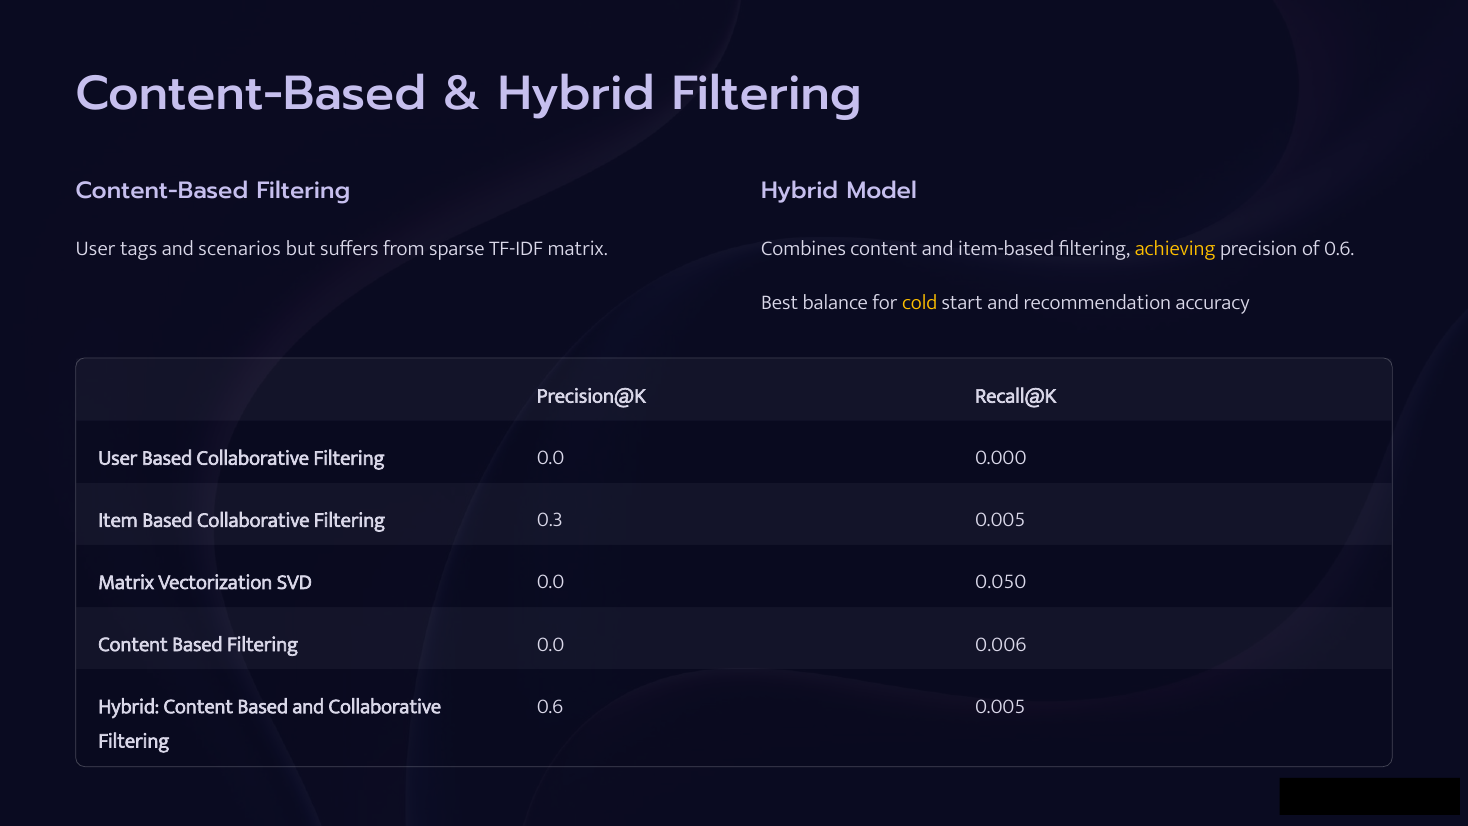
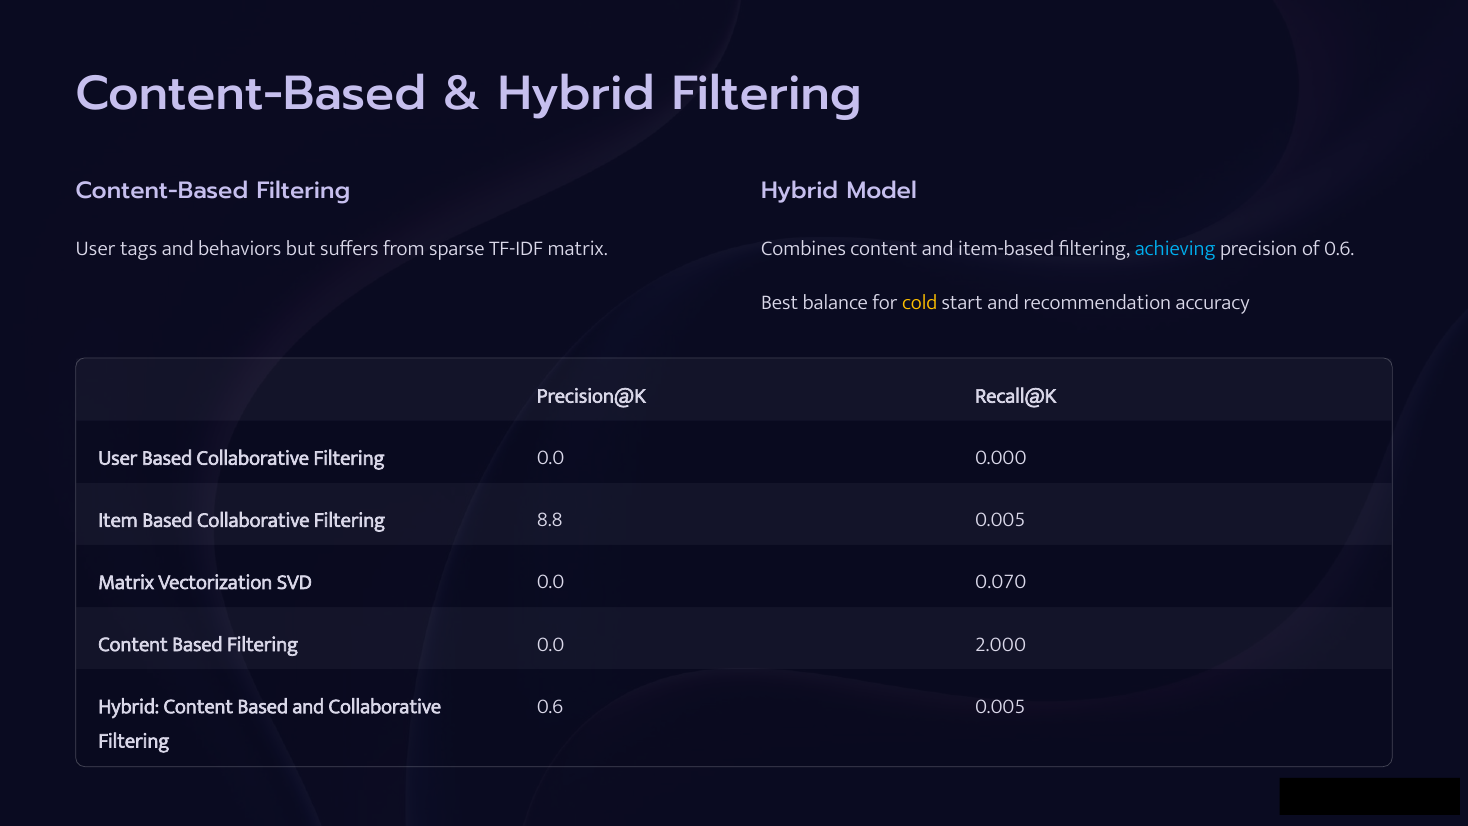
scenarios: scenarios -> behaviors
achieving colour: yellow -> light blue
0.3: 0.3 -> 8.8
0.050: 0.050 -> 0.070
0.006: 0.006 -> 2.000
